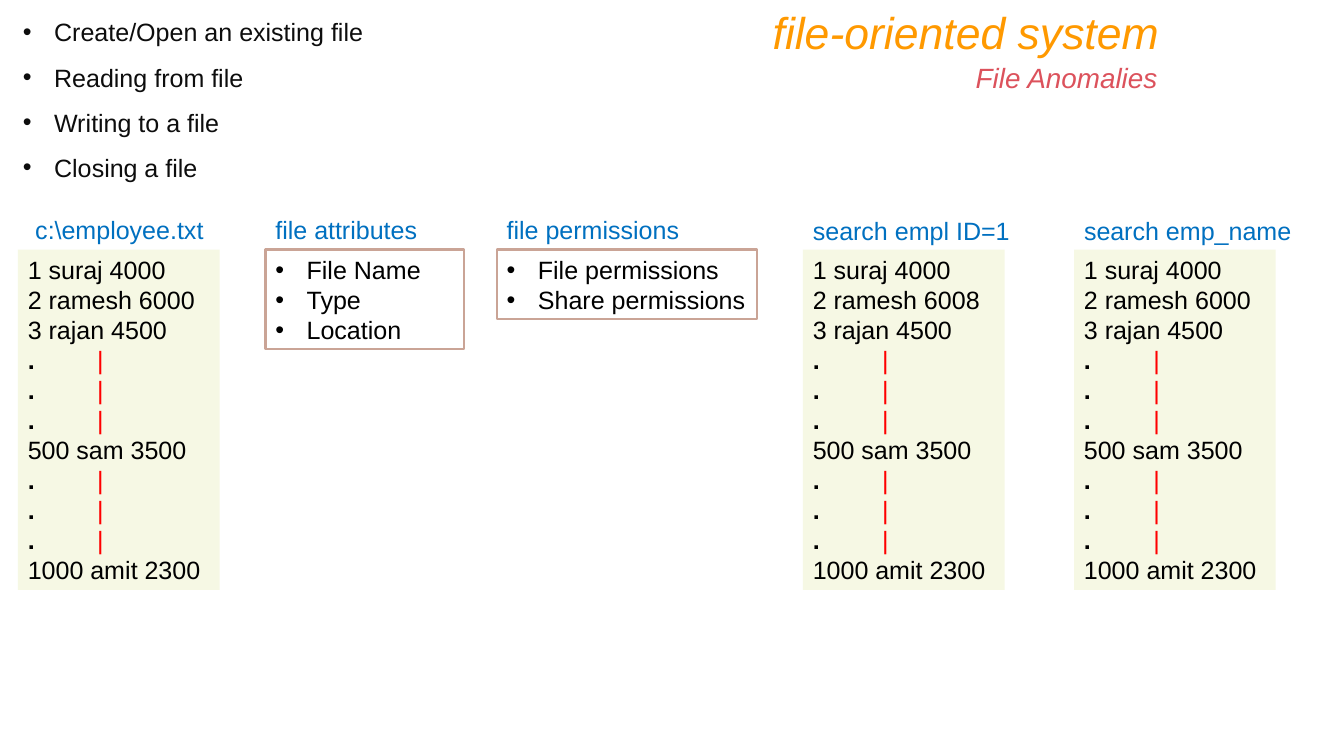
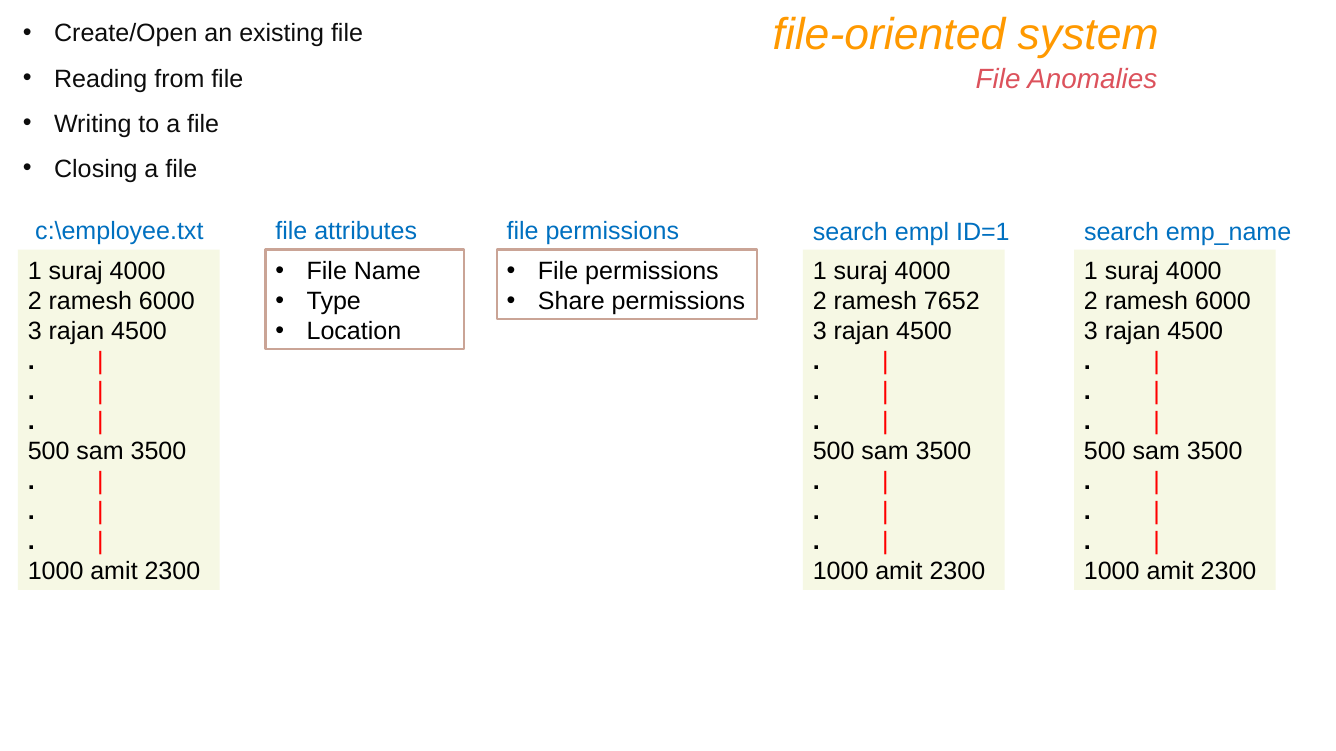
6008: 6008 -> 7652
